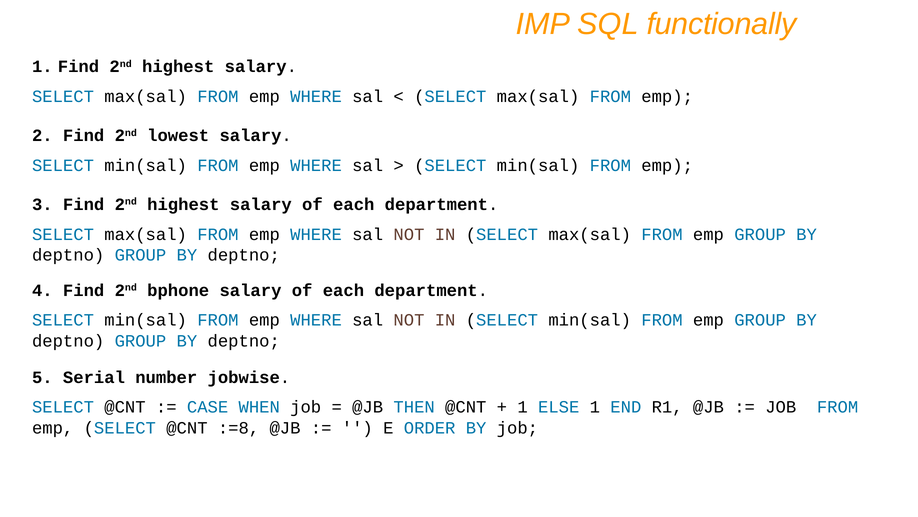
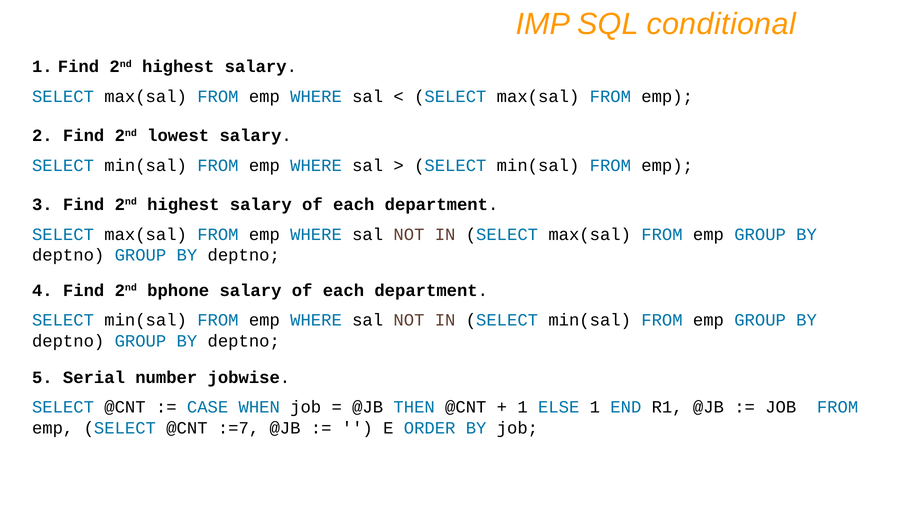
functionally: functionally -> conditional
:=8: :=8 -> :=7
